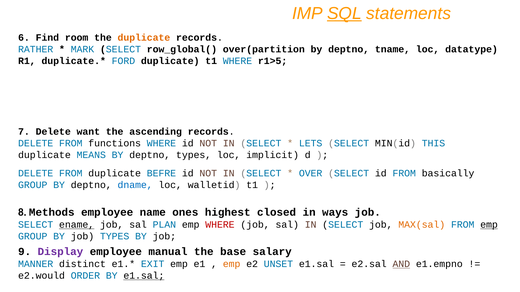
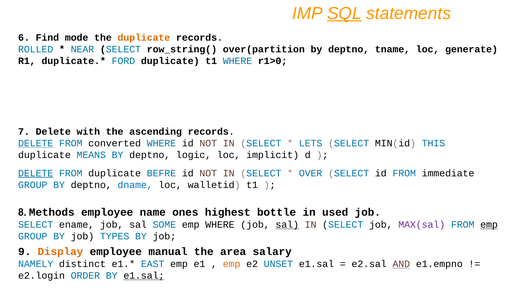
room: room -> mode
RATHER: RATHER -> ROLLED
MARK: MARK -> NEAR
row_global(: row_global( -> row_string(
datatype: datatype -> generate
r1>5: r1>5 -> r1>0
want: want -> with
DELETE at (36, 144) underline: none -> present
functions: functions -> converted
deptno types: types -> logic
DELETE at (36, 173) underline: none -> present
basically: basically -> immediate
closed: closed -> bottle
ways: ways -> used
ename underline: present -> none
PLAN: PLAN -> SOME
WHERE at (220, 225) colour: red -> black
sal at (287, 225) underline: none -> present
MAX(sal colour: orange -> purple
Display colour: purple -> orange
base: base -> area
MANNER: MANNER -> NAMELY
EXIT: EXIT -> EAST
e2.would: e2.would -> e2.login
